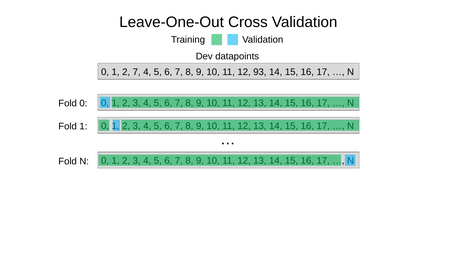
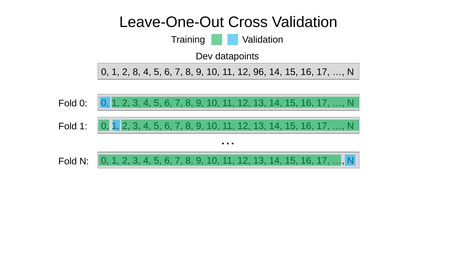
2 7: 7 -> 8
93: 93 -> 96
